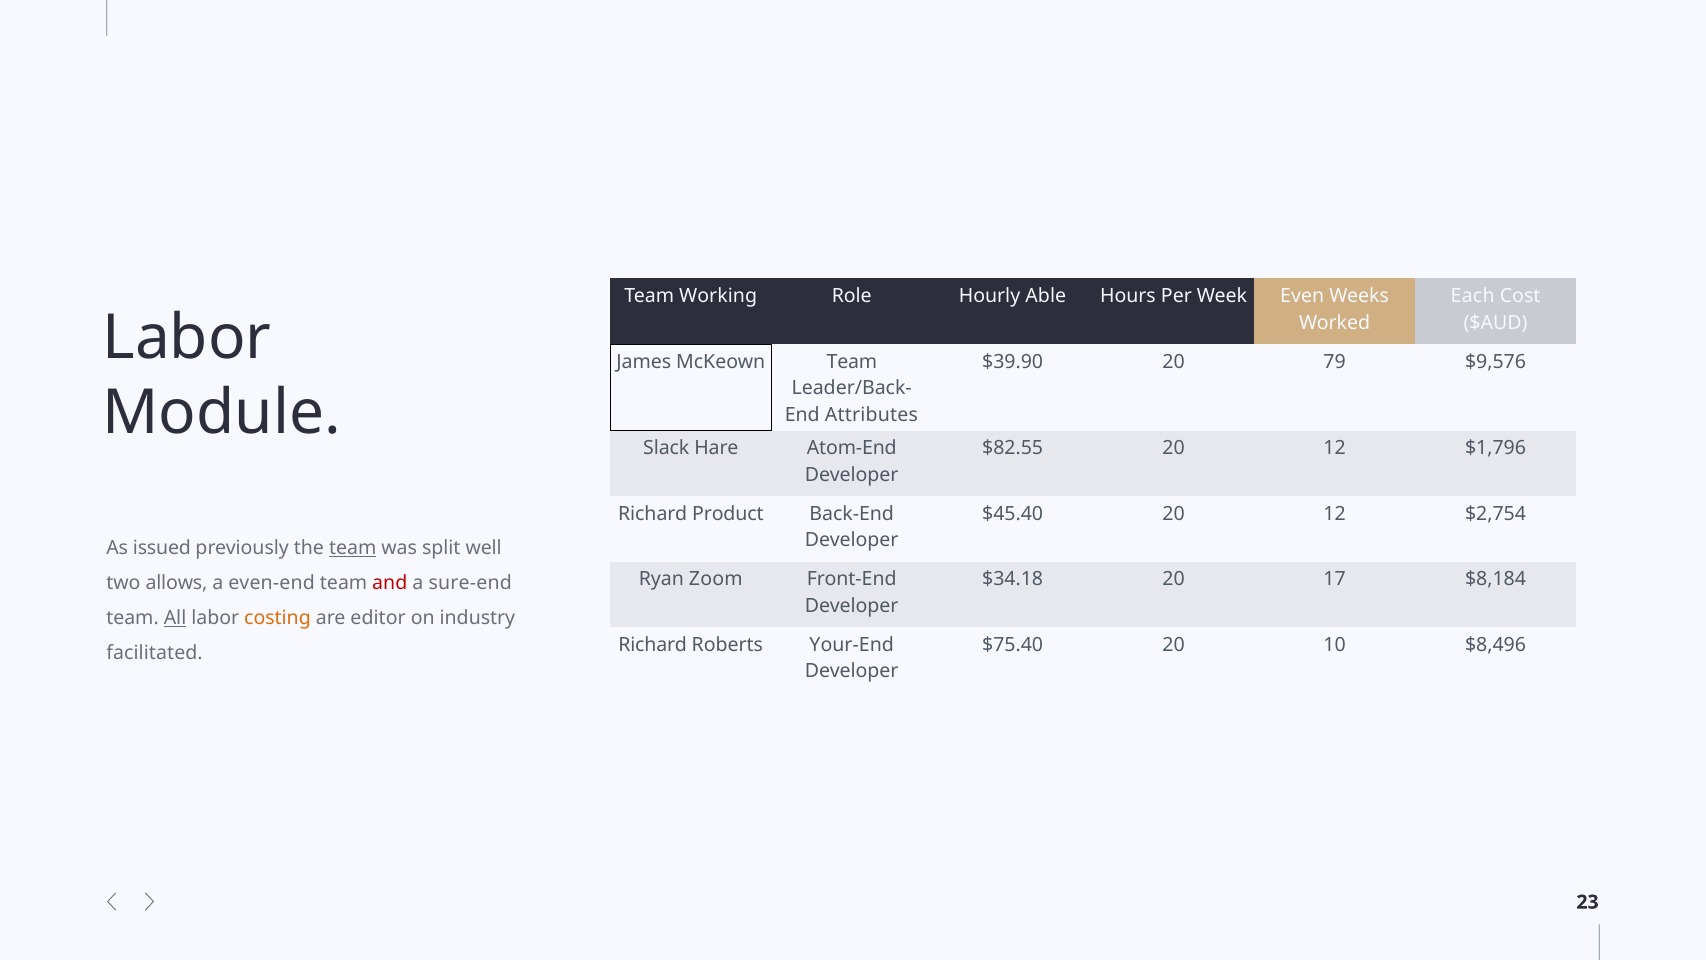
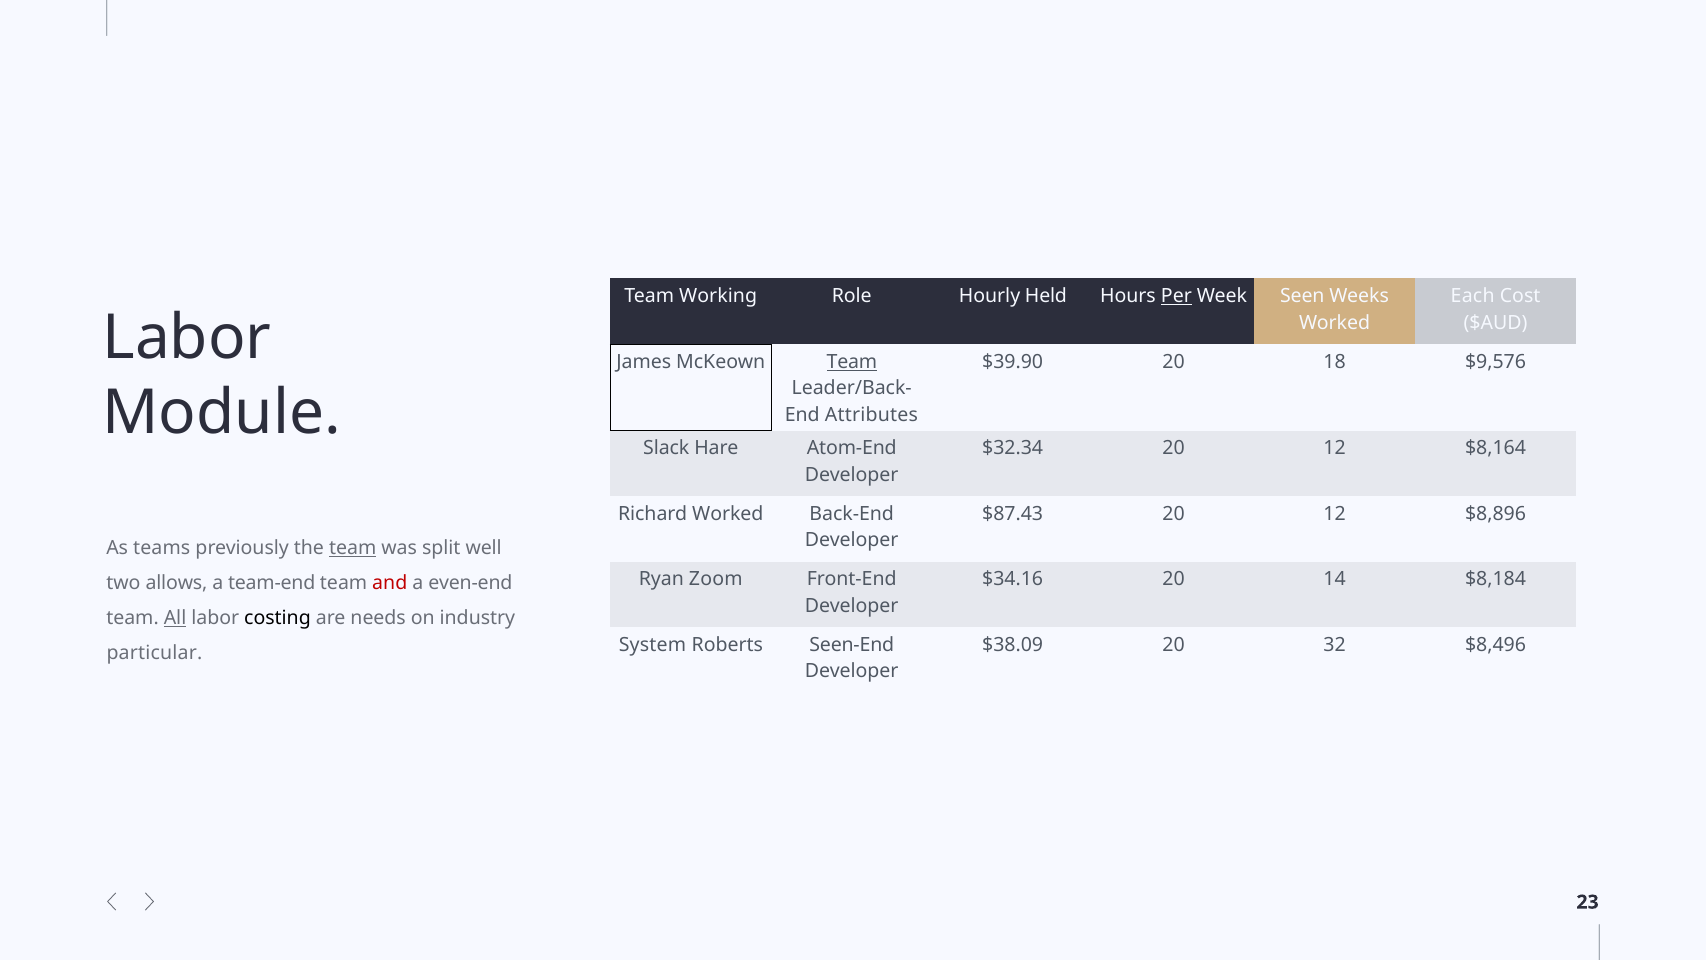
Able: Able -> Held
Per underline: none -> present
Even: Even -> Seen
Team at (852, 362) underline: none -> present
79: 79 -> 18
$82.55: $82.55 -> $32.34
$1,796: $1,796 -> $8,164
Richard Product: Product -> Worked
$45.40: $45.40 -> $87.43
$2,754: $2,754 -> $8,896
issued: issued -> teams
$34.18: $34.18 -> $34.16
17: 17 -> 14
even-end: even-end -> team-end
sure-end: sure-end -> even-end
costing colour: orange -> black
editor: editor -> needs
Richard at (653, 645): Richard -> System
Your-End: Your-End -> Seen-End
$75.40: $75.40 -> $38.09
10: 10 -> 32
facilitated: facilitated -> particular
